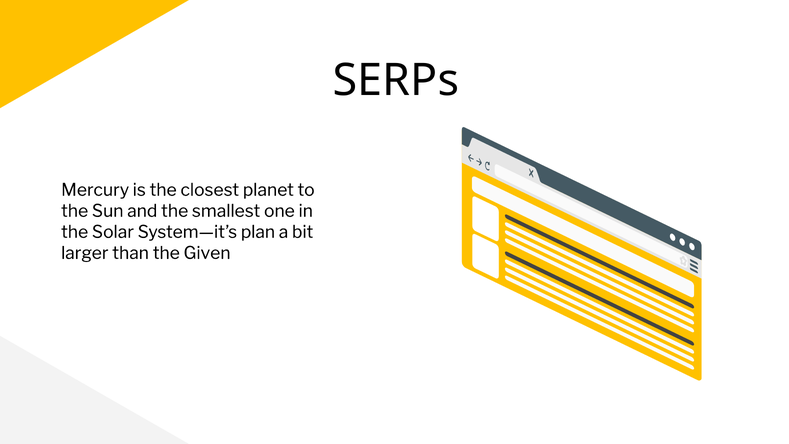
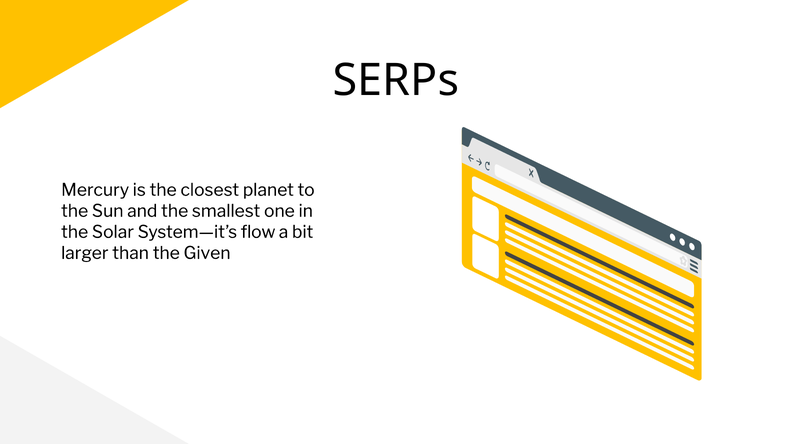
plan: plan -> flow
